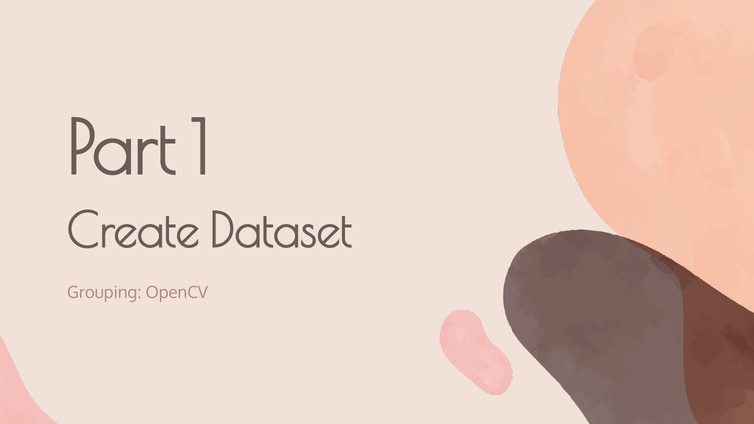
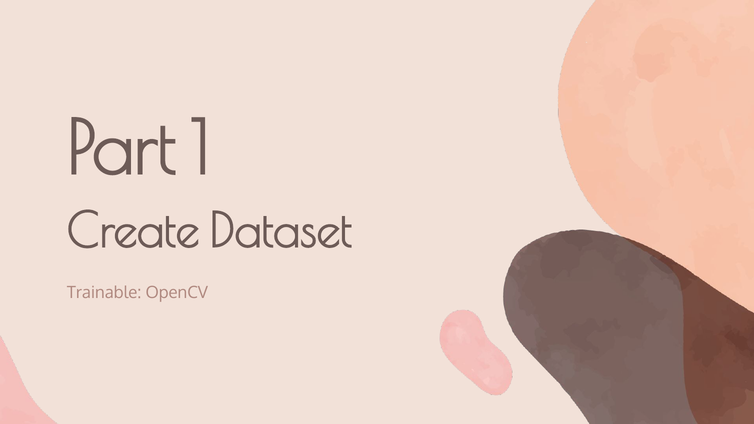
Grouping: Grouping -> Trainable
